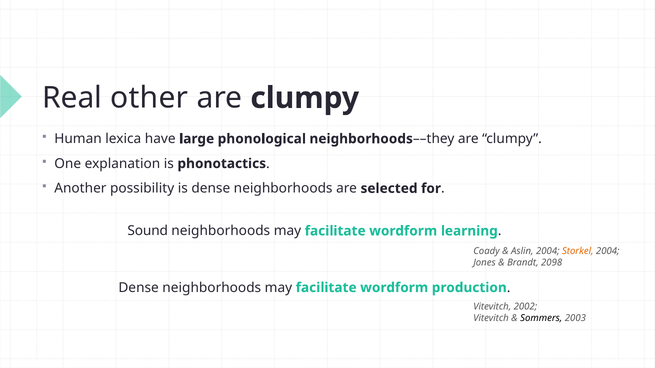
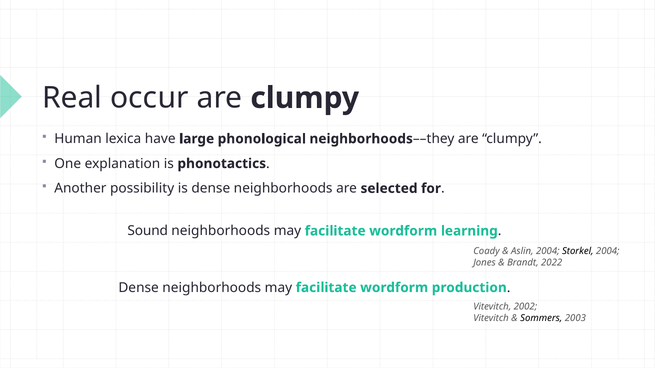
other: other -> occur
Storkel colour: orange -> black
2098: 2098 -> 2022
